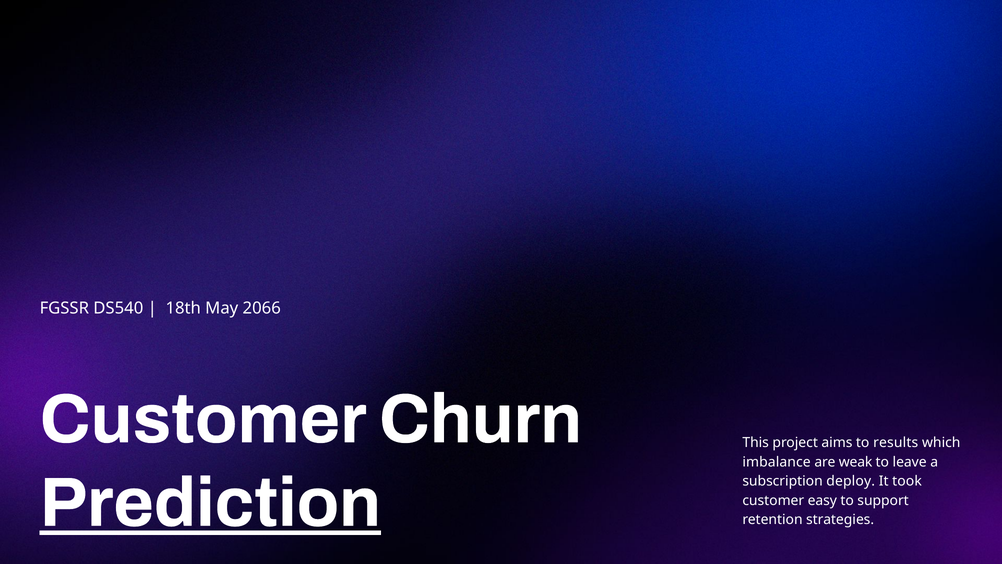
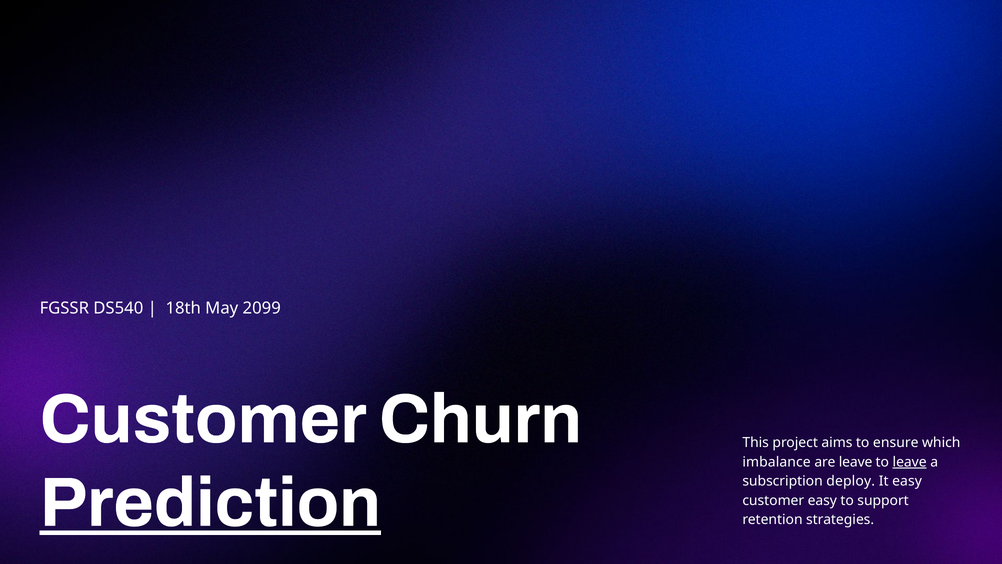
2066: 2066 -> 2099
results: results -> ensure
are weak: weak -> leave
leave at (910, 462) underline: none -> present
It took: took -> easy
